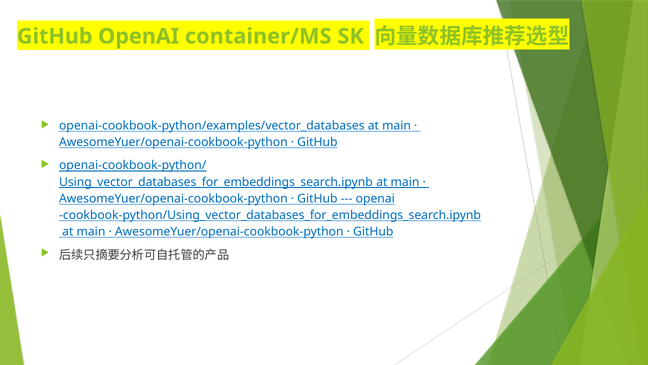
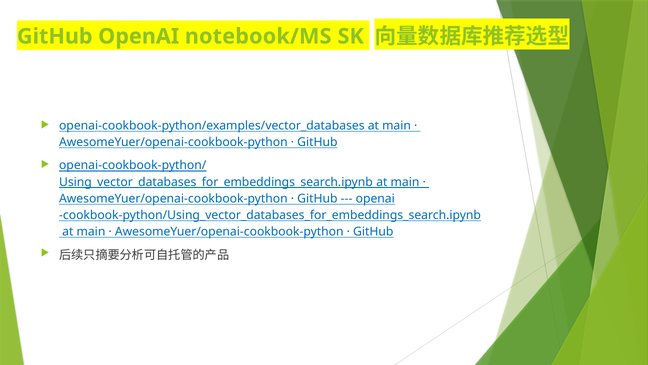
container/MS: container/MS -> notebook/MS
